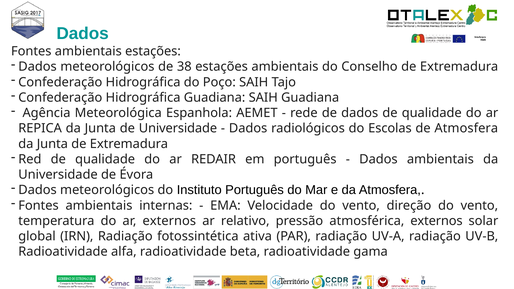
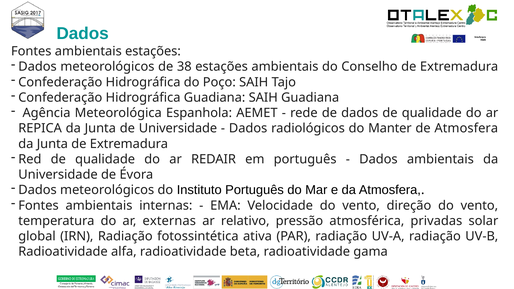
Escolas: Escolas -> Manter
ar externos: externos -> externas
atmosférica externos: externos -> privadas
